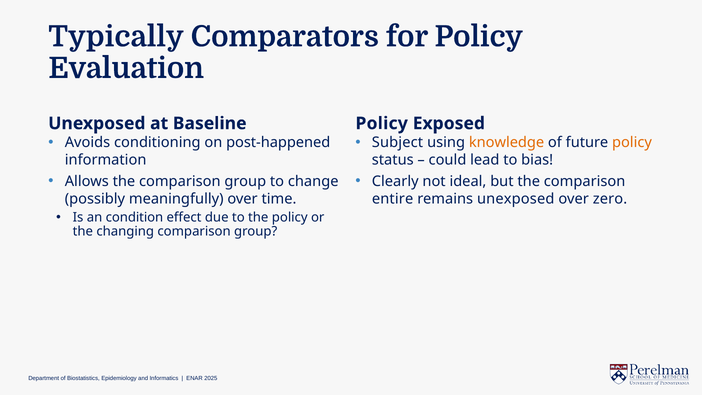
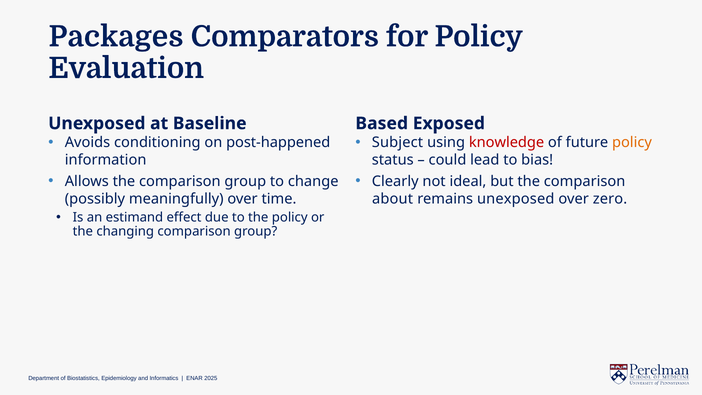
Typically: Typically -> Packages
Policy at (382, 123): Policy -> Based
knowledge colour: orange -> red
entire: entire -> about
condition: condition -> estimand
